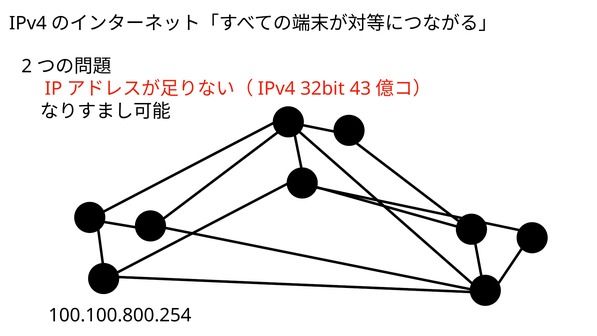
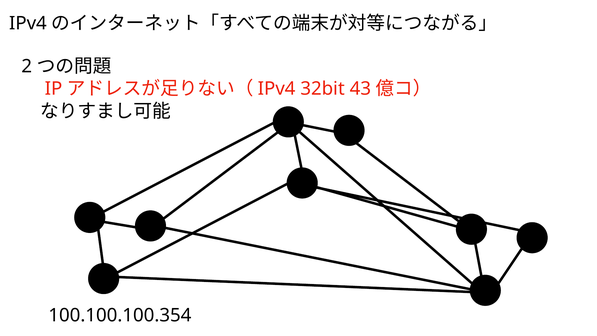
100.100.800.254: 100.100.800.254 -> 100.100.100.354
